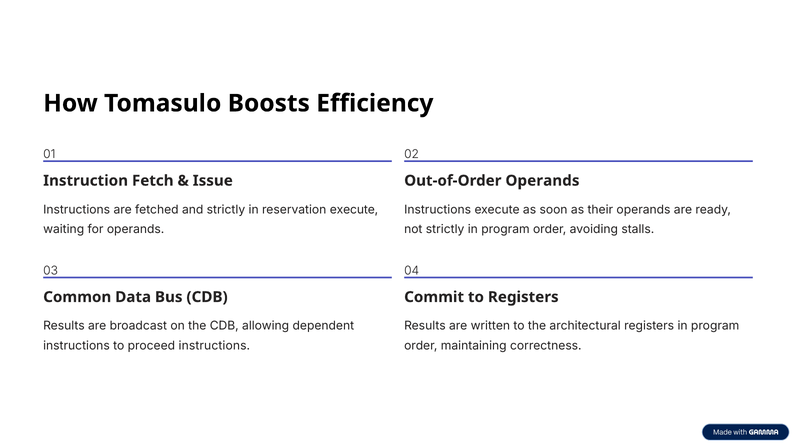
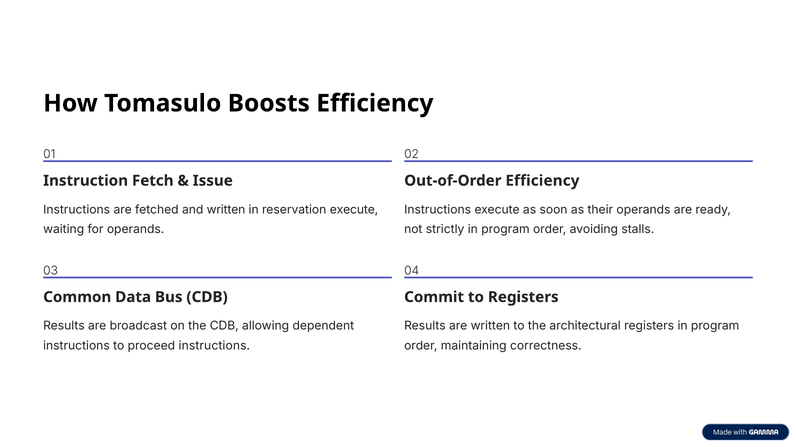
Out-of-Order Operands: Operands -> Efficiency
and strictly: strictly -> written
